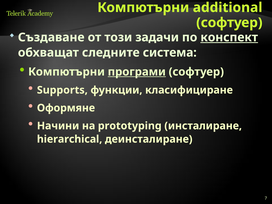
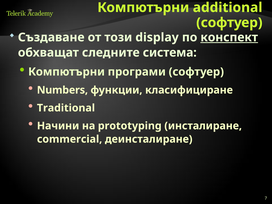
задачи: задачи -> display
програми underline: present -> none
Supports: Supports -> Numbers
Оформяне: Оформяне -> Traditional
hierarchical: hierarchical -> commercial
